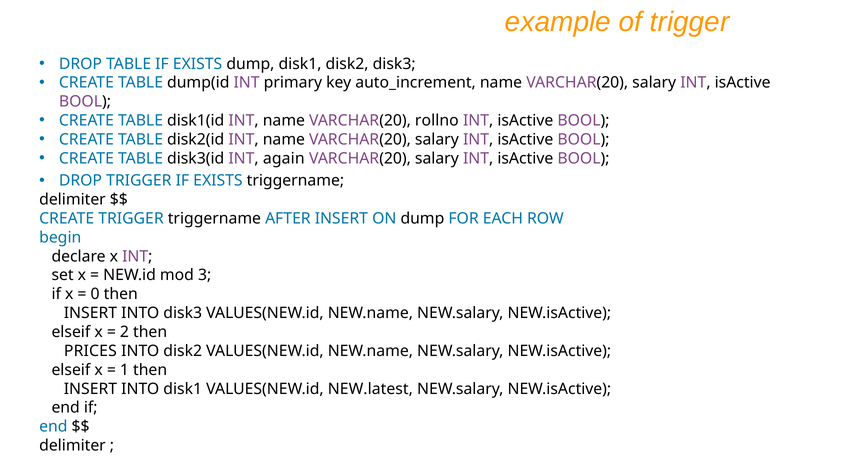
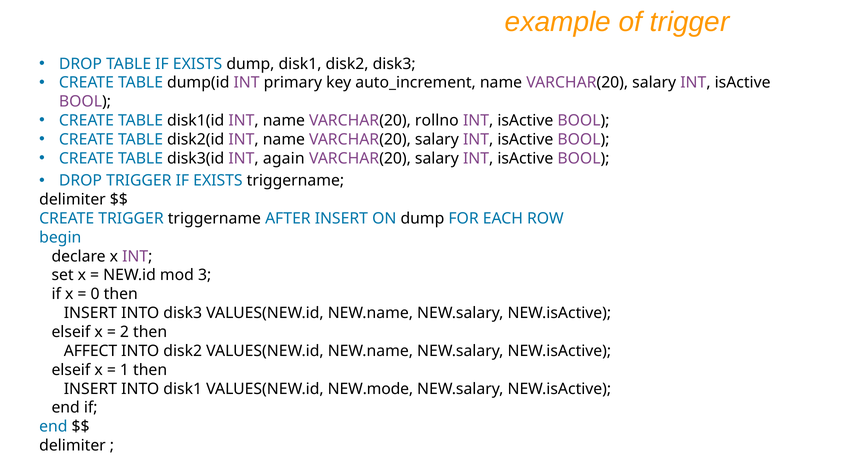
PRICES: PRICES -> AFFECT
NEW.latest: NEW.latest -> NEW.mode
